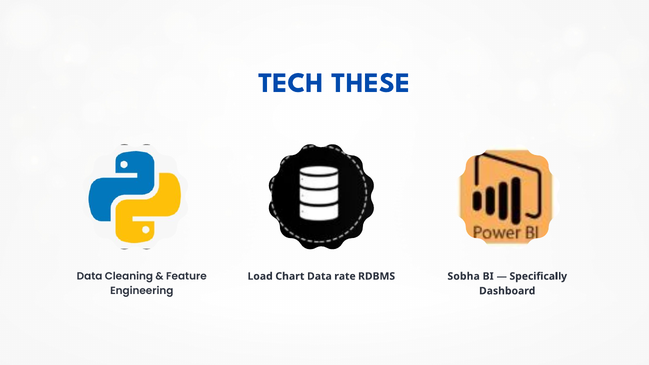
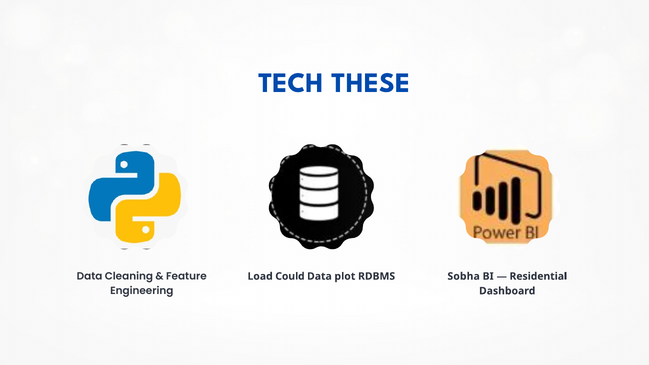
Chart: Chart -> Could
rate: rate -> plot
Specifically: Specifically -> Residential
